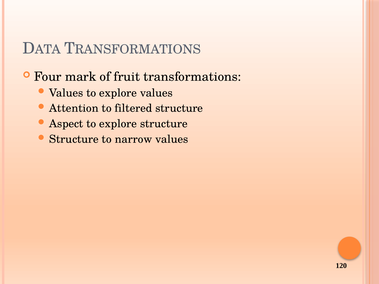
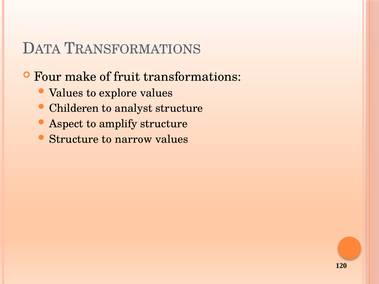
mark: mark -> make
Attention: Attention -> Childeren
filtered: filtered -> analyst
explore at (118, 124): explore -> amplify
